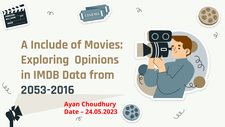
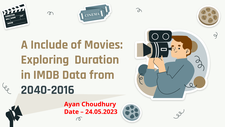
Opinions: Opinions -> Duration
2053-2016: 2053-2016 -> 2040-2016
